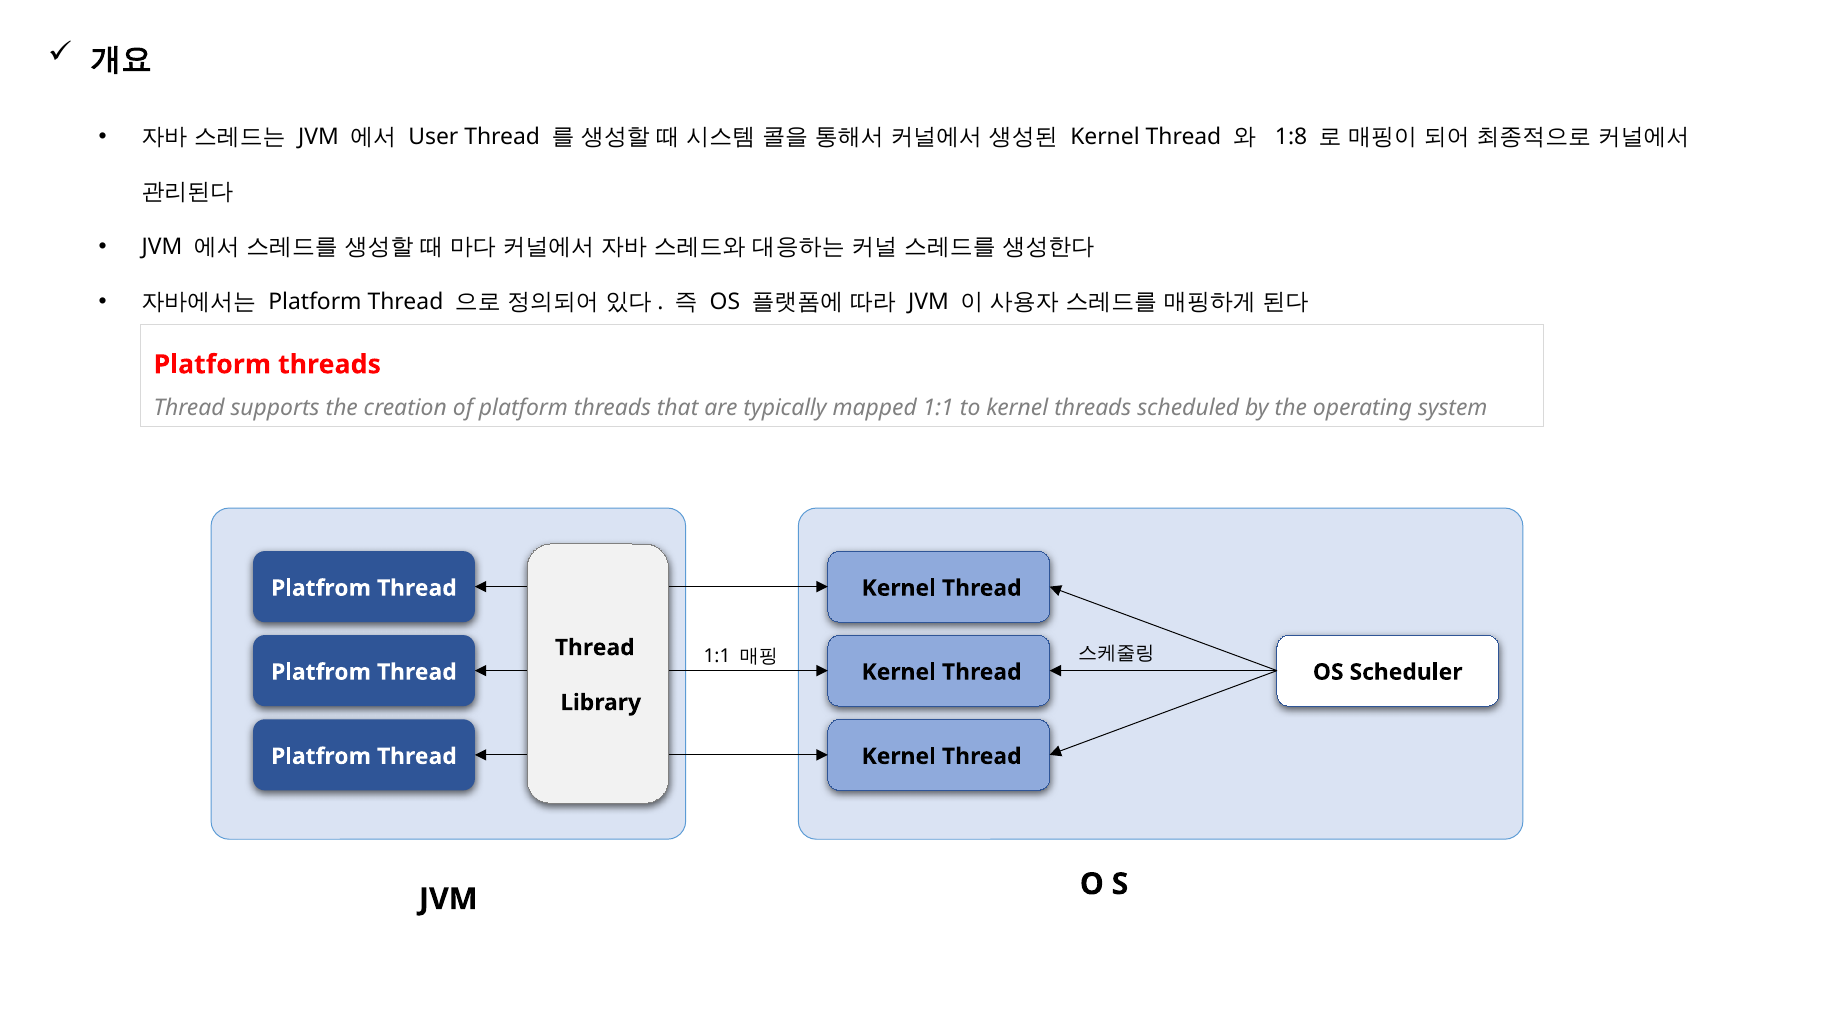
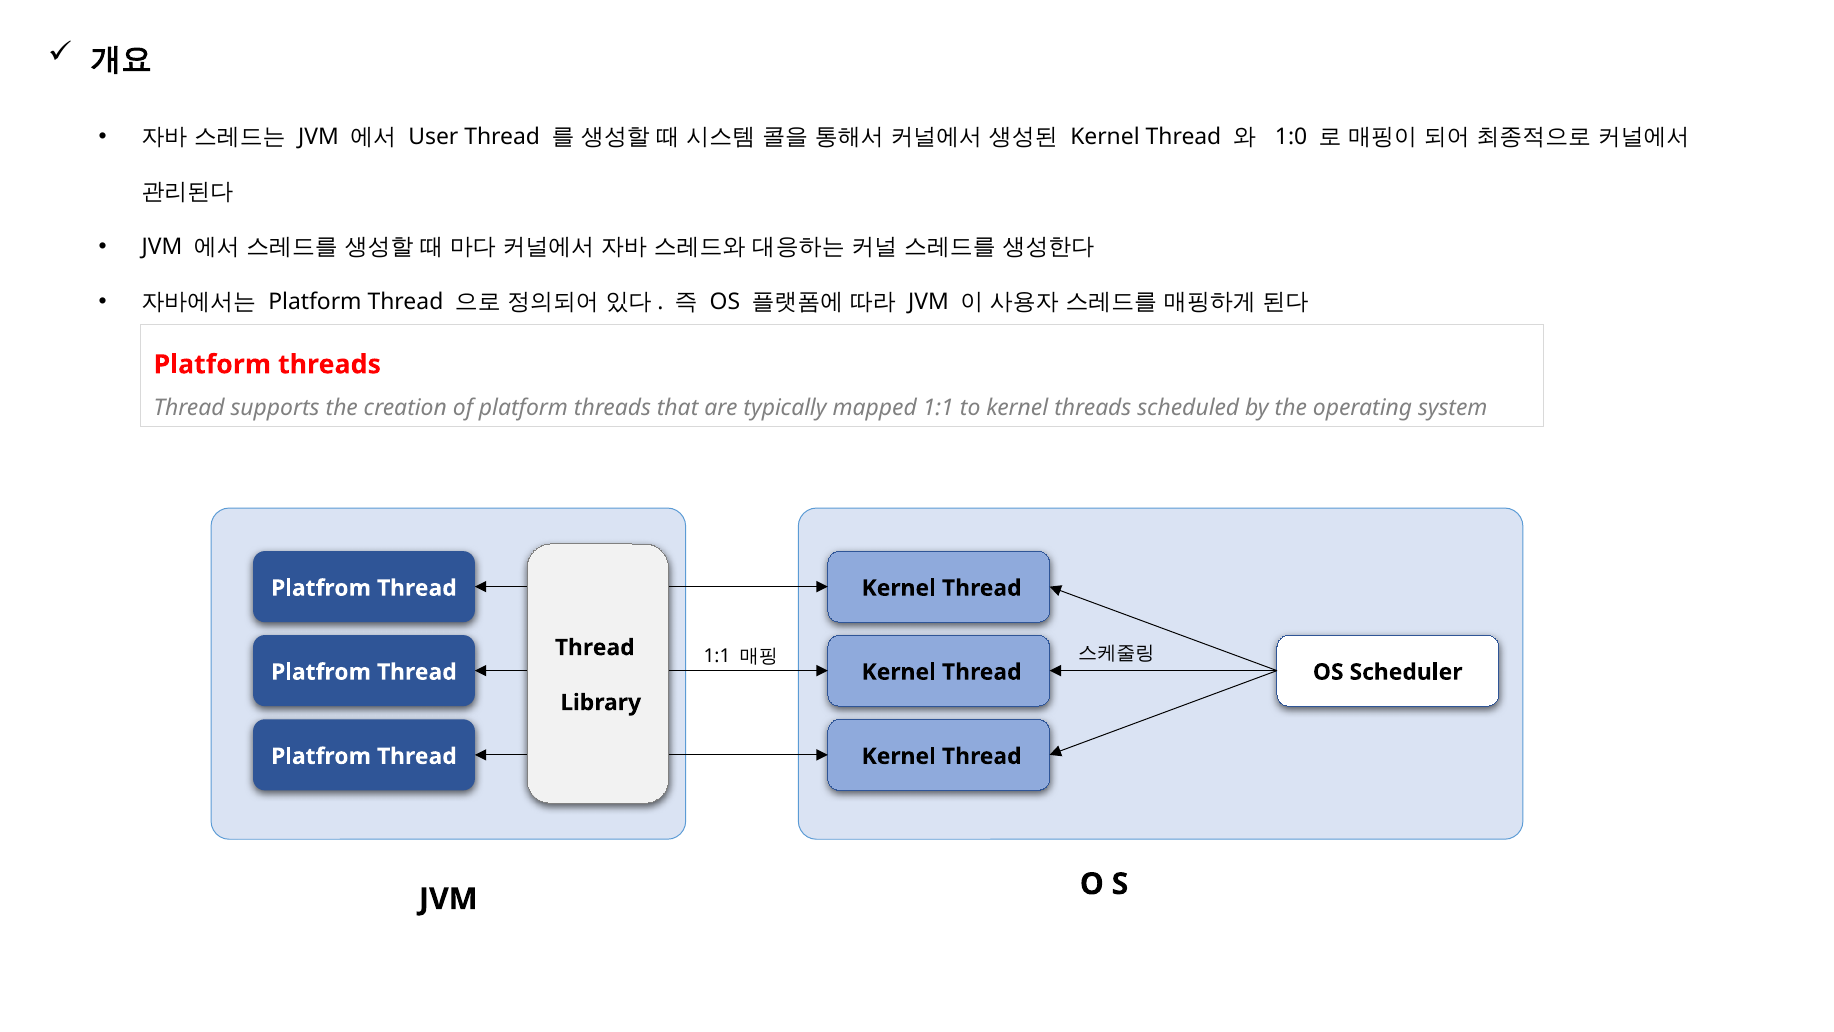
1:8: 1:8 -> 1:0
